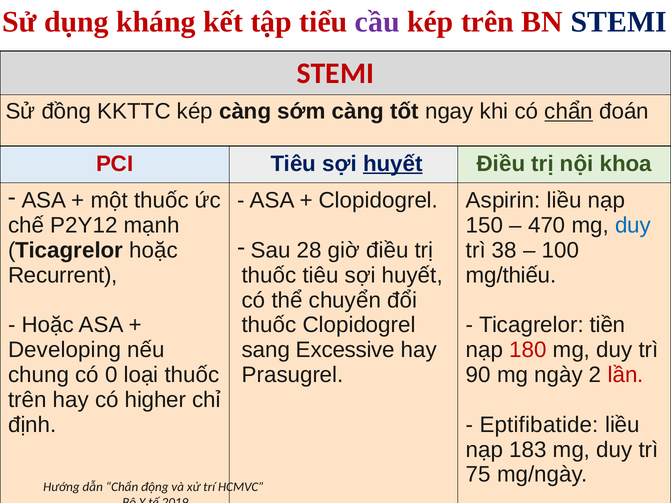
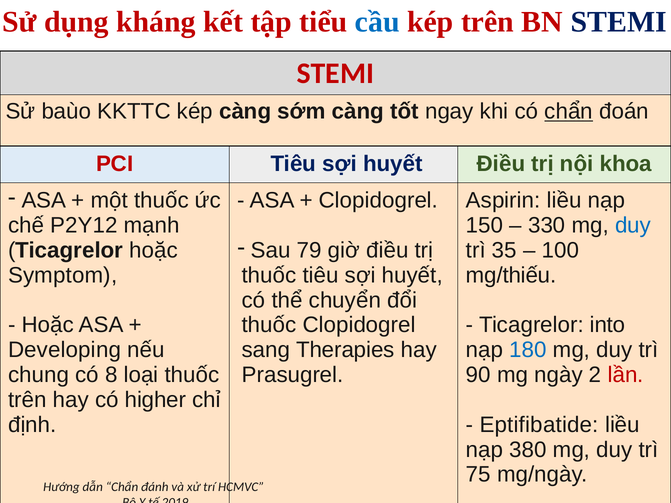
cầu colour: purple -> blue
đồng: đồng -> baùo
huyết at (393, 164) underline: present -> none
470: 470 -> 330
28: 28 -> 79
38: 38 -> 35
Recurrent: Recurrent -> Symptom
tiền: tiền -> into
Excessive: Excessive -> Therapies
180 colour: red -> blue
0: 0 -> 8
183: 183 -> 380
động: động -> đánh
